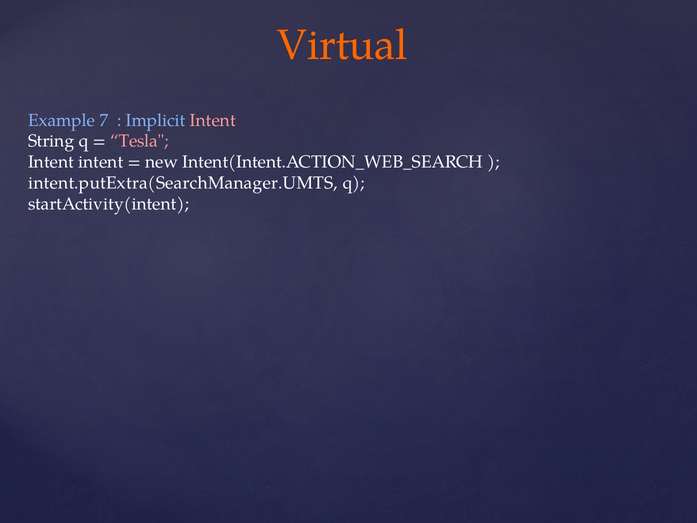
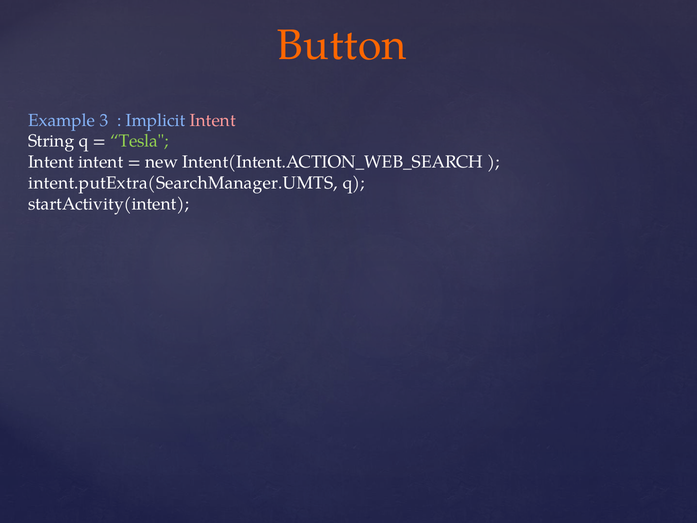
Virtual: Virtual -> Button
7: 7 -> 3
Tesla colour: pink -> light green
